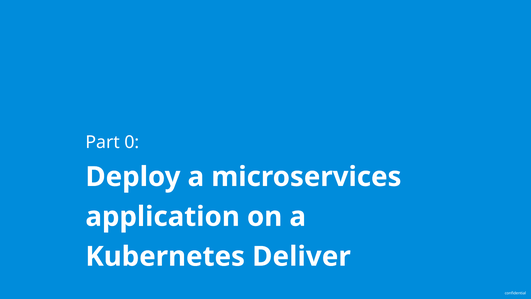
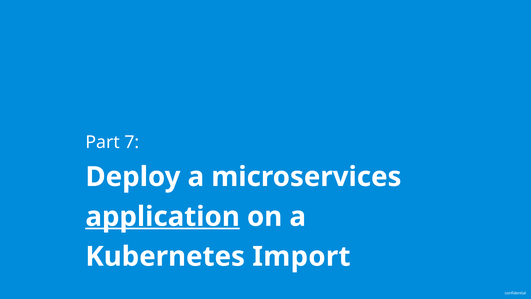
0: 0 -> 7
application underline: none -> present
Deliver: Deliver -> Import
